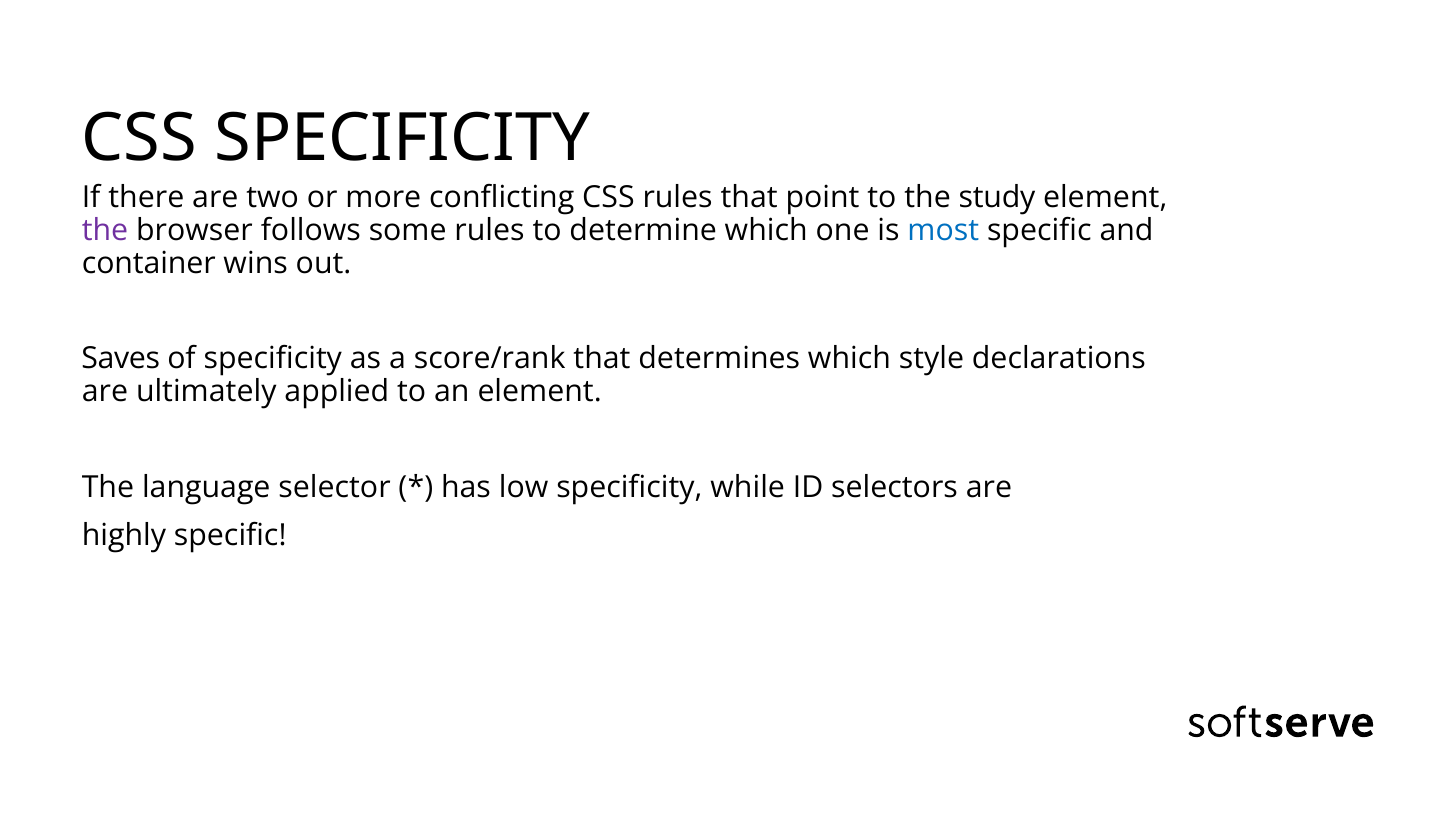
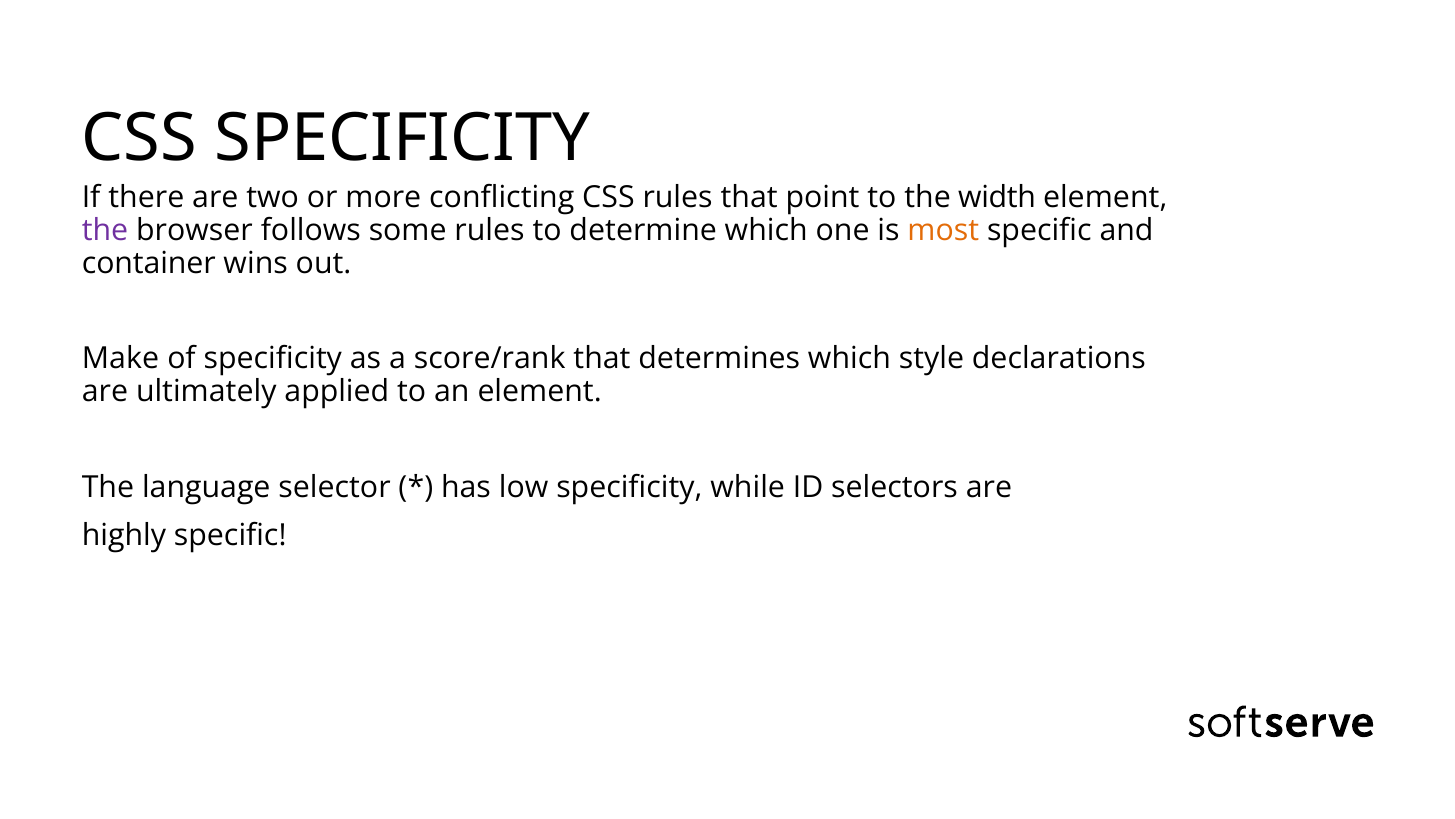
study: study -> width
most colour: blue -> orange
Saves: Saves -> Make
